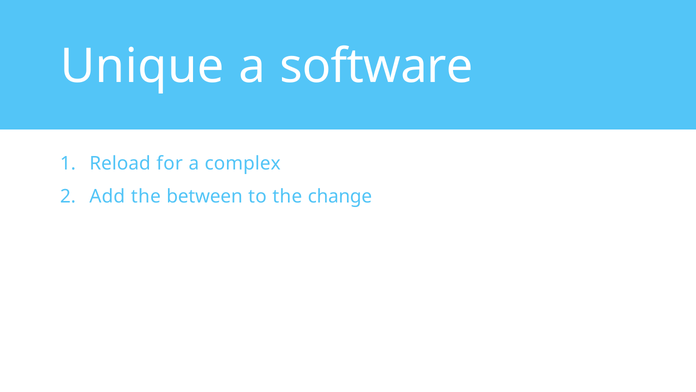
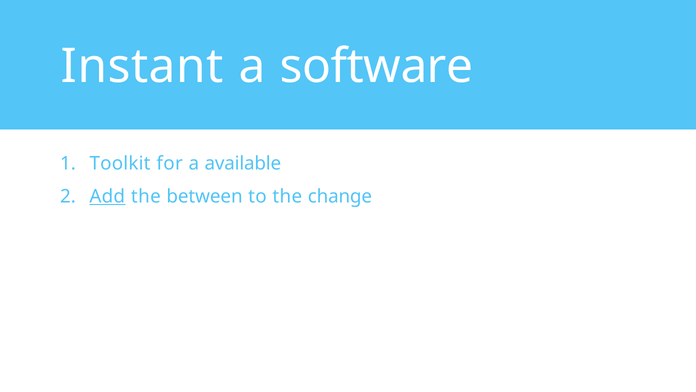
Unique: Unique -> Instant
Reload: Reload -> Toolkit
complex: complex -> available
Add underline: none -> present
